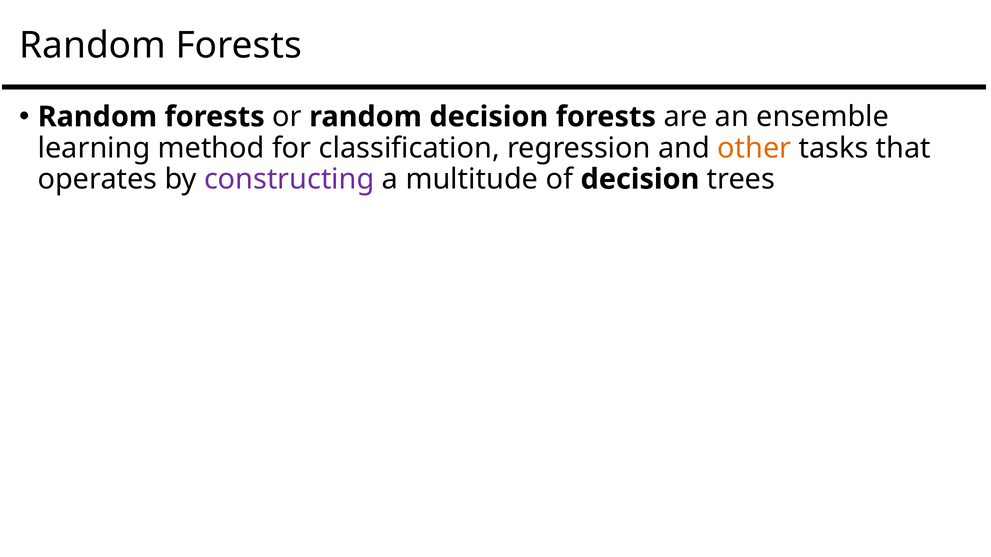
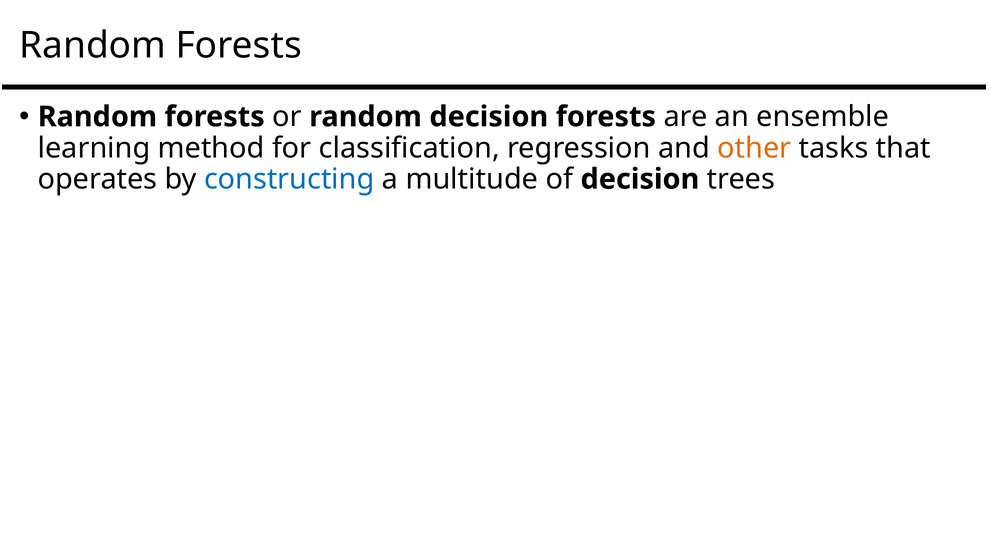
constructing colour: purple -> blue
